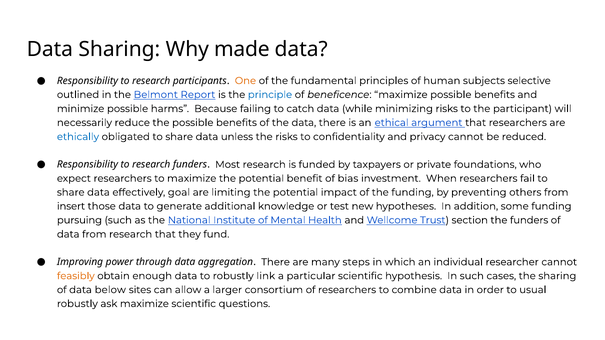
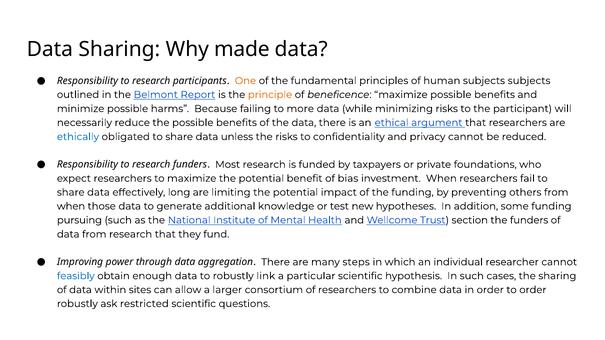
subjects selective: selective -> subjects
principle colour: blue -> orange
catch: catch -> more
goal: goal -> long
insert at (71, 206): insert -> when
feasibly colour: orange -> blue
below: below -> within
to usual: usual -> order
ask maximize: maximize -> restricted
